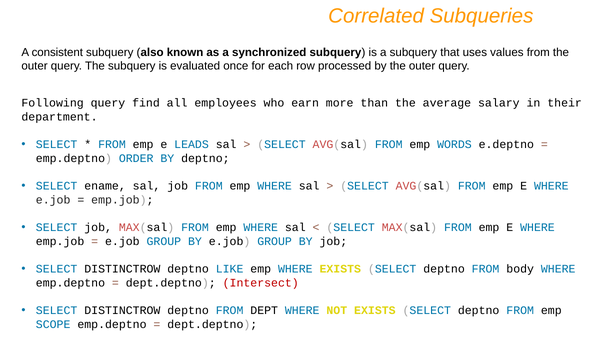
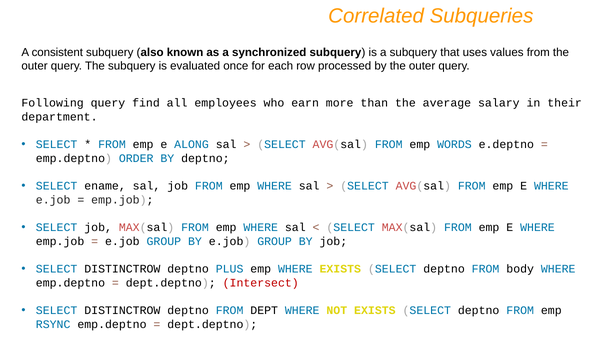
LEADS: LEADS -> ALONG
LIKE: LIKE -> PLUS
SCOPE: SCOPE -> RSYNC
